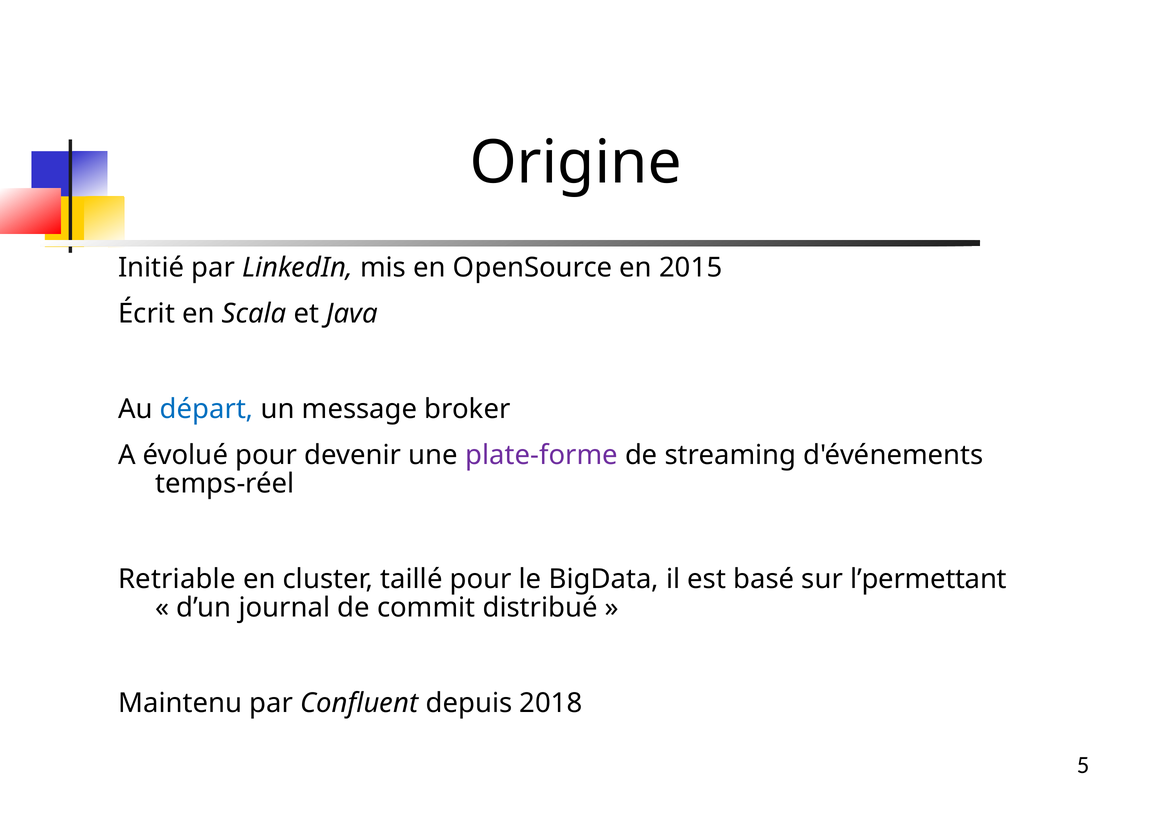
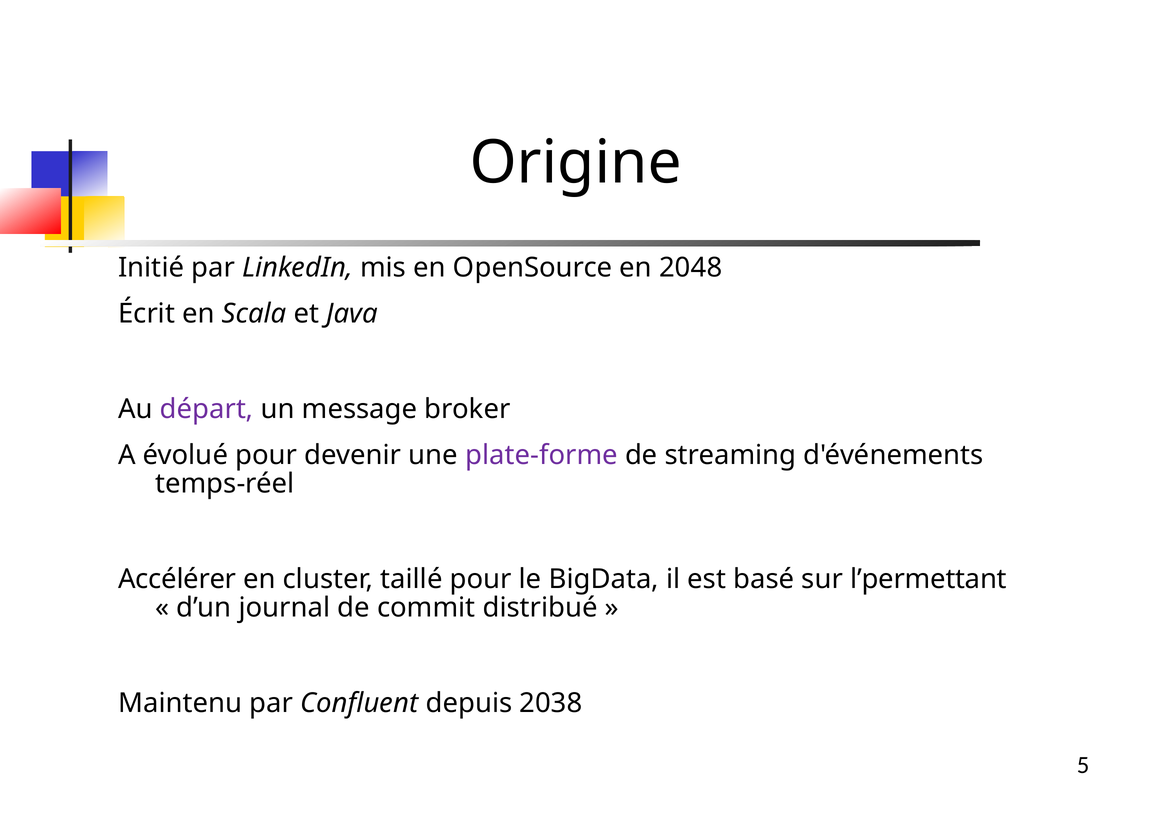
2015: 2015 -> 2048
départ colour: blue -> purple
Retriable: Retriable -> Accélérer
2018: 2018 -> 2038
